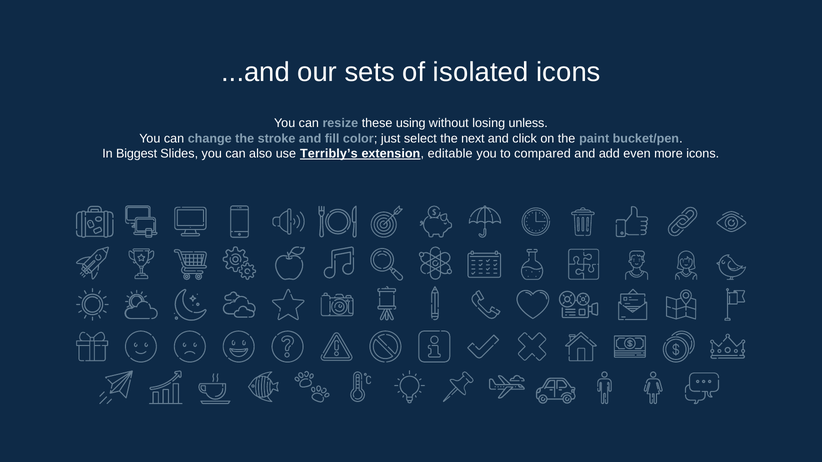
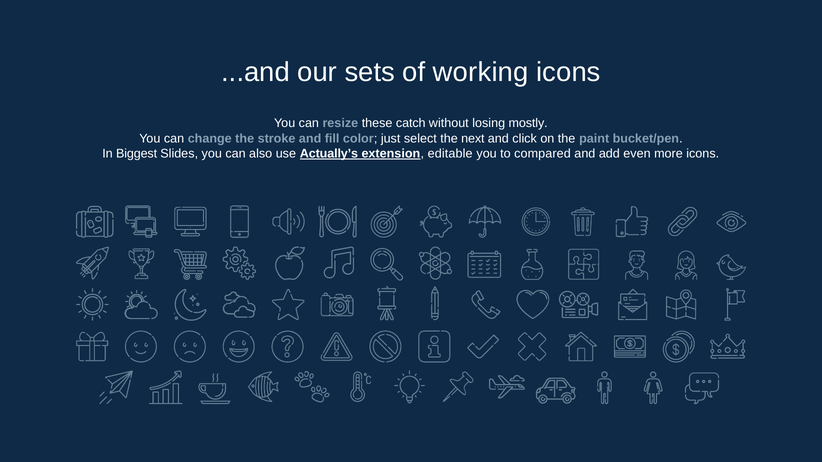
isolated: isolated -> working
using: using -> catch
unless: unless -> mostly
Terribly’s: Terribly’s -> Actually’s
